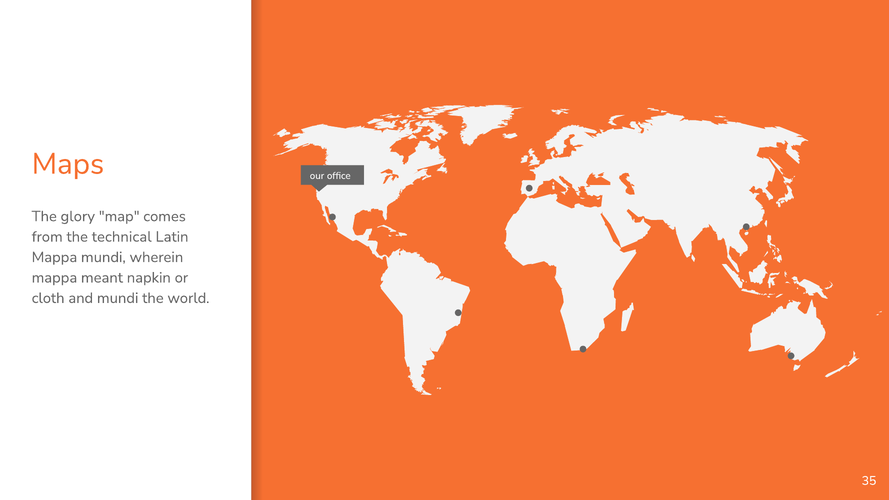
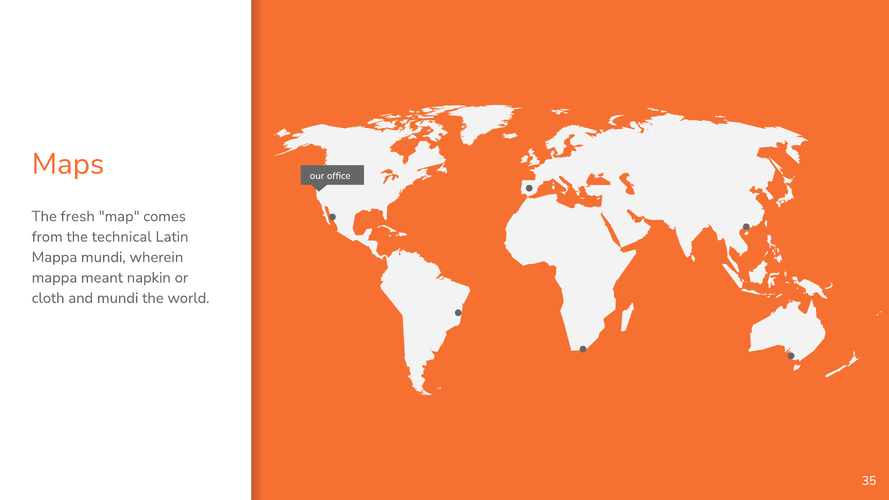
glory: glory -> fresh
